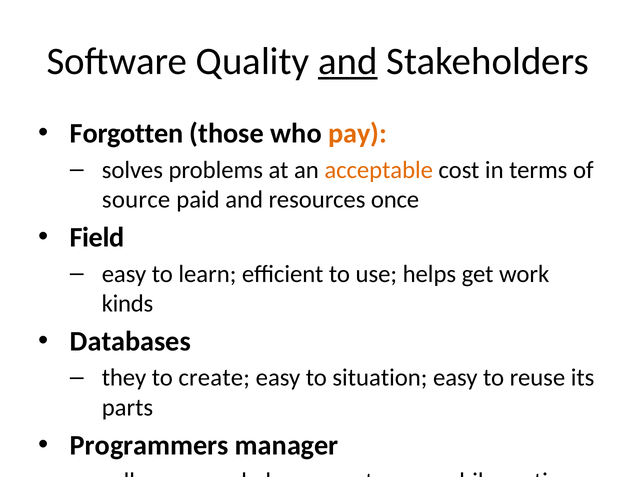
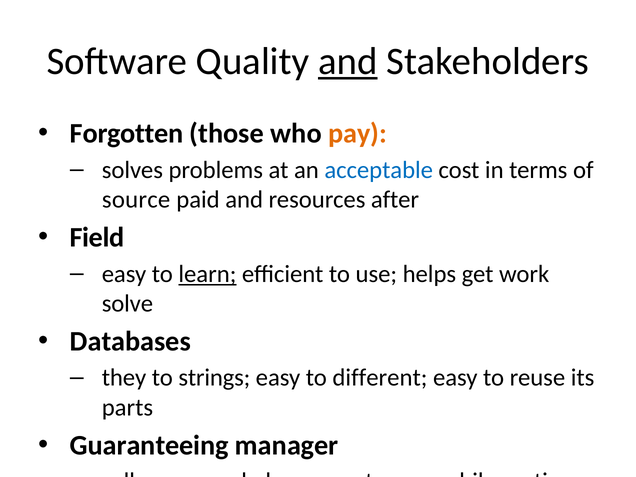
acceptable colour: orange -> blue
once: once -> after
learn underline: none -> present
kinds: kinds -> solve
create: create -> strings
situation: situation -> different
Programmers: Programmers -> Guaranteeing
